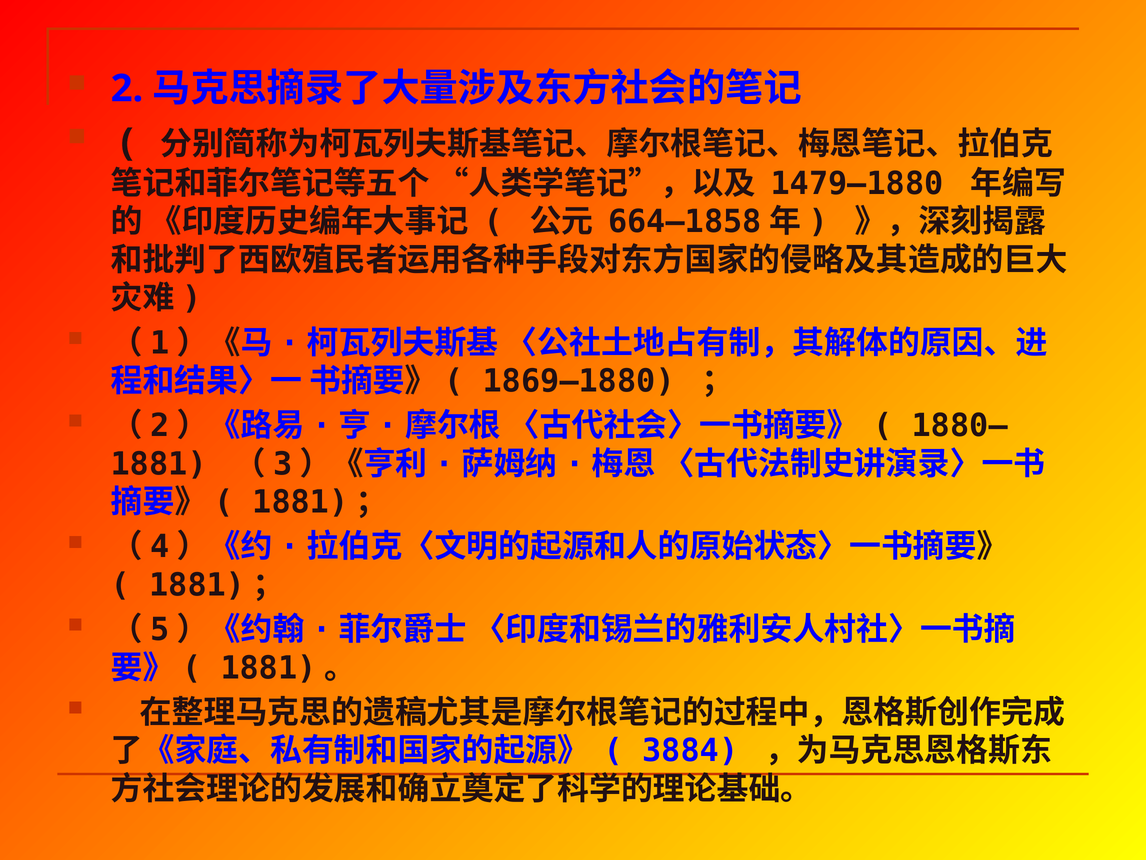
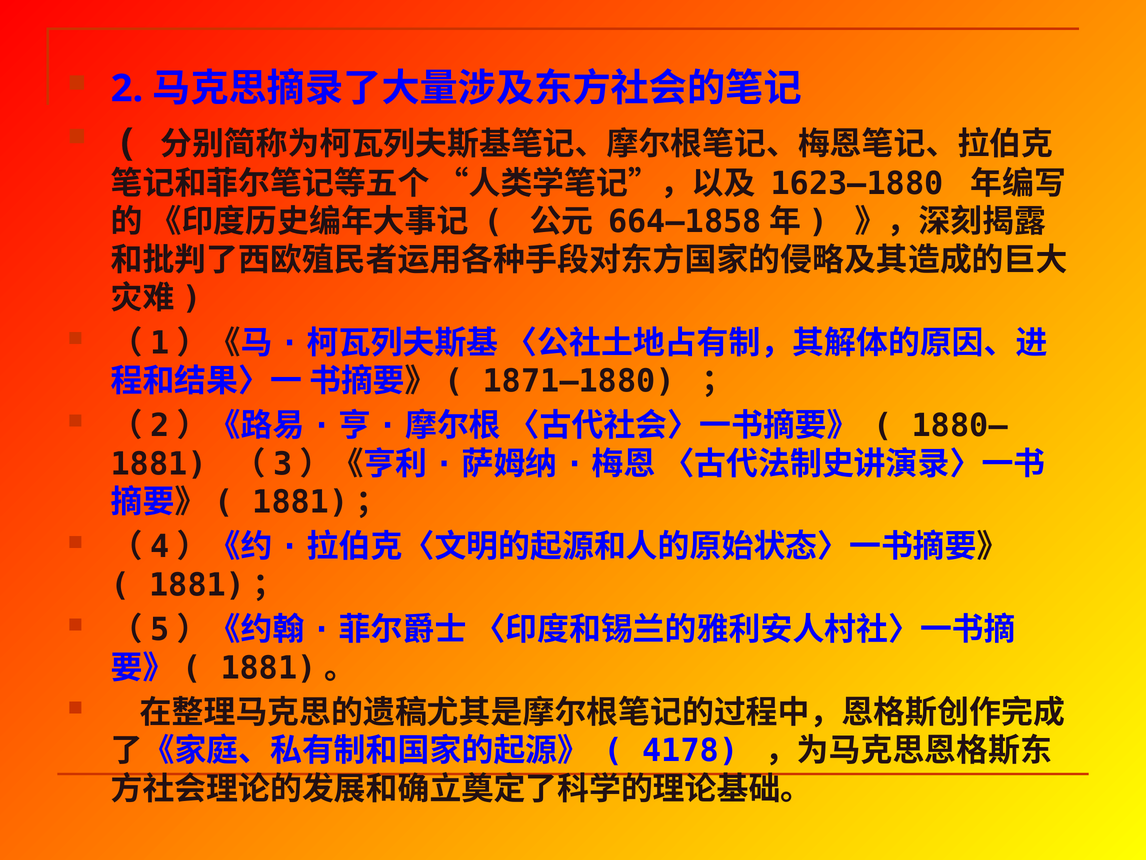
1479—1880: 1479—1880 -> 1623—1880
1869—1880: 1869—1880 -> 1871—1880
3884: 3884 -> 4178
